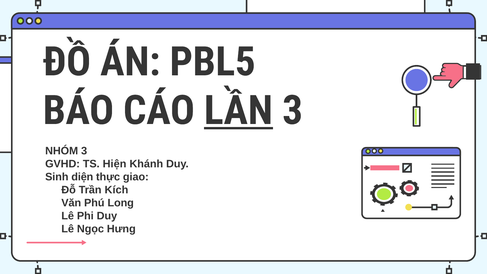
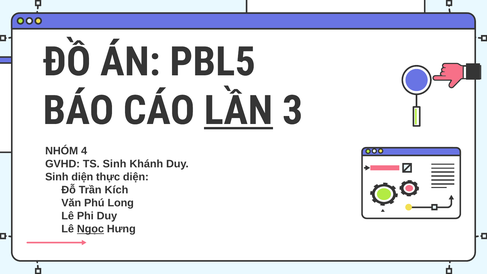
NHÓM 3: 3 -> 4
TS Hiện: Hiện -> Sinh
thực giao: giao -> diện
Ngọc underline: none -> present
